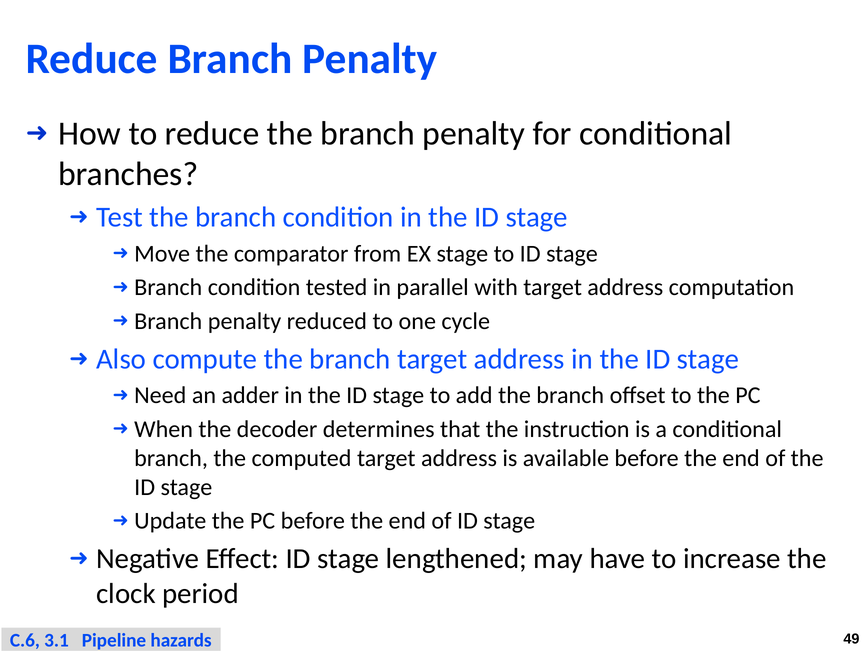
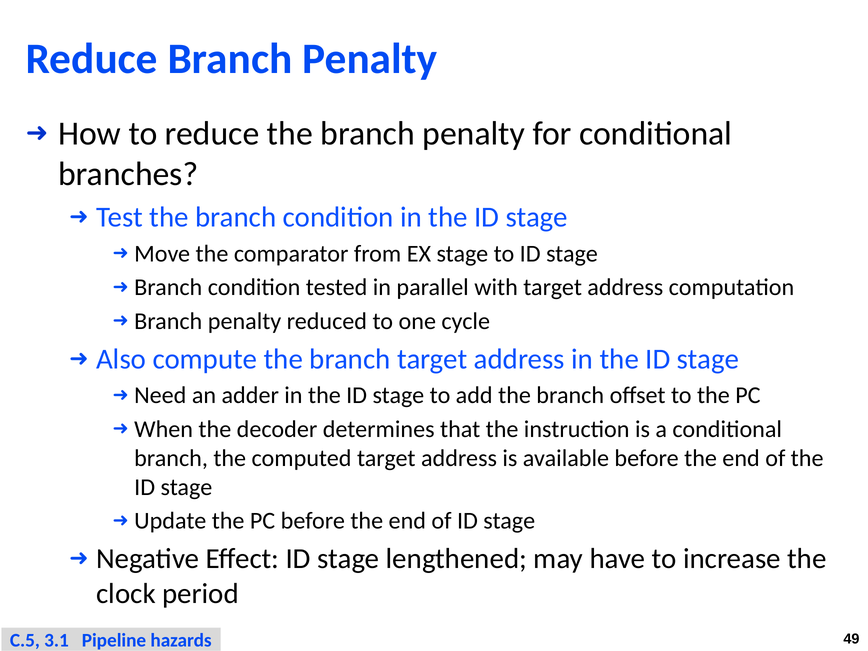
C.6: C.6 -> C.5
